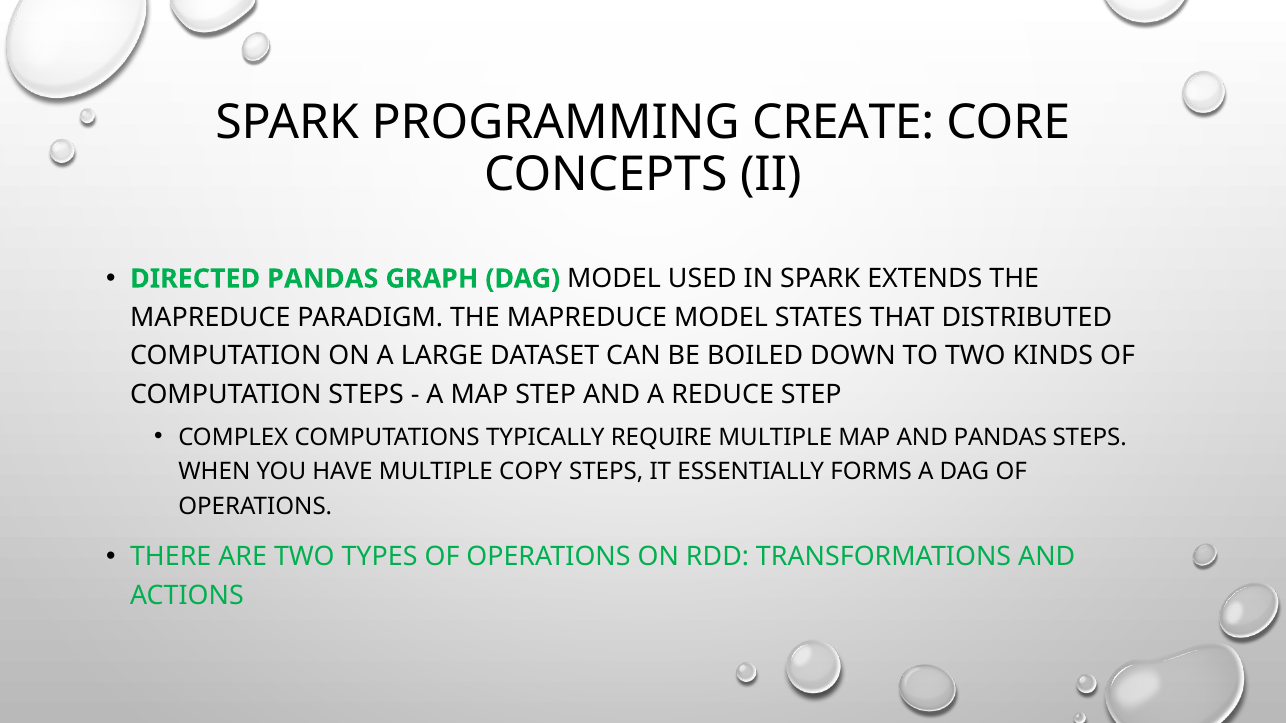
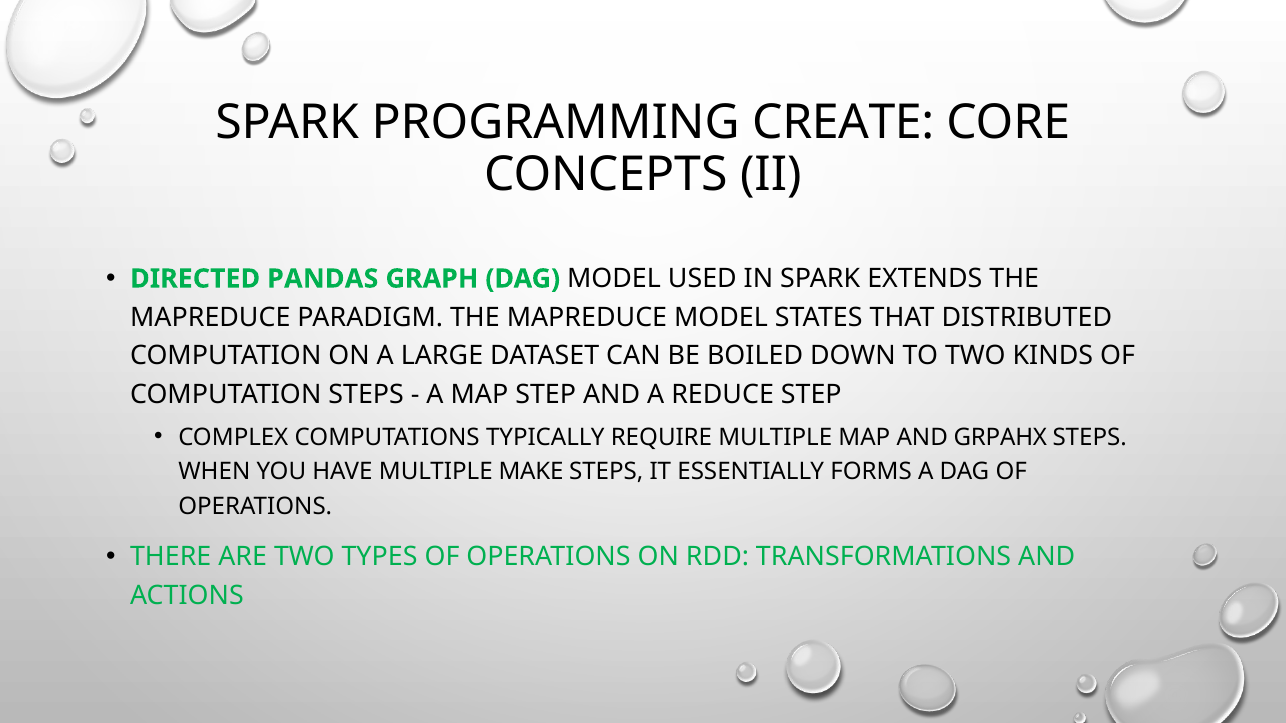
AND PANDAS: PANDAS -> GRPAHX
COPY: COPY -> MAKE
